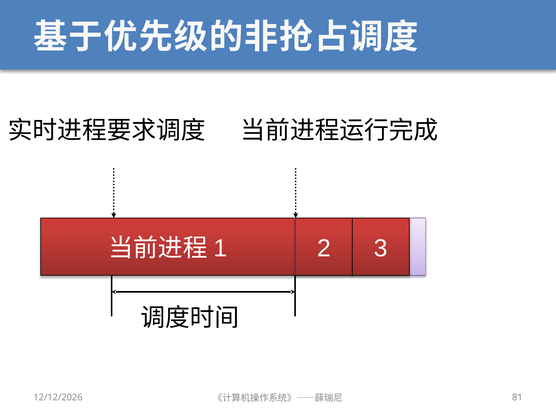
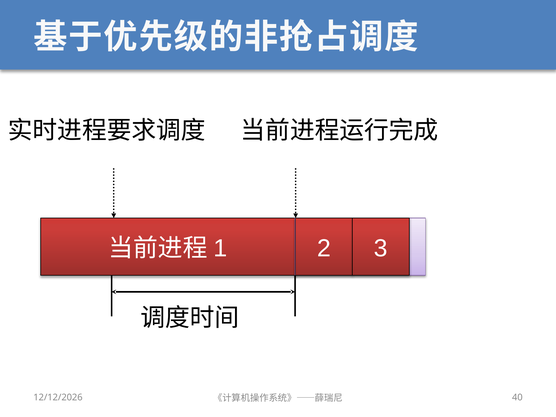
81: 81 -> 40
